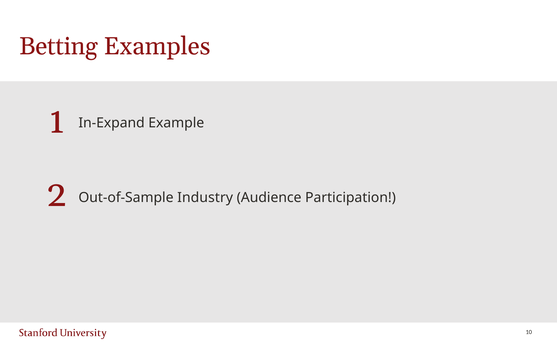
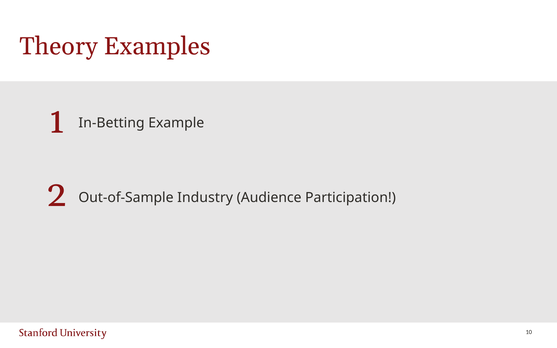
Betting: Betting -> Theory
In-Expand: In-Expand -> In-Betting
